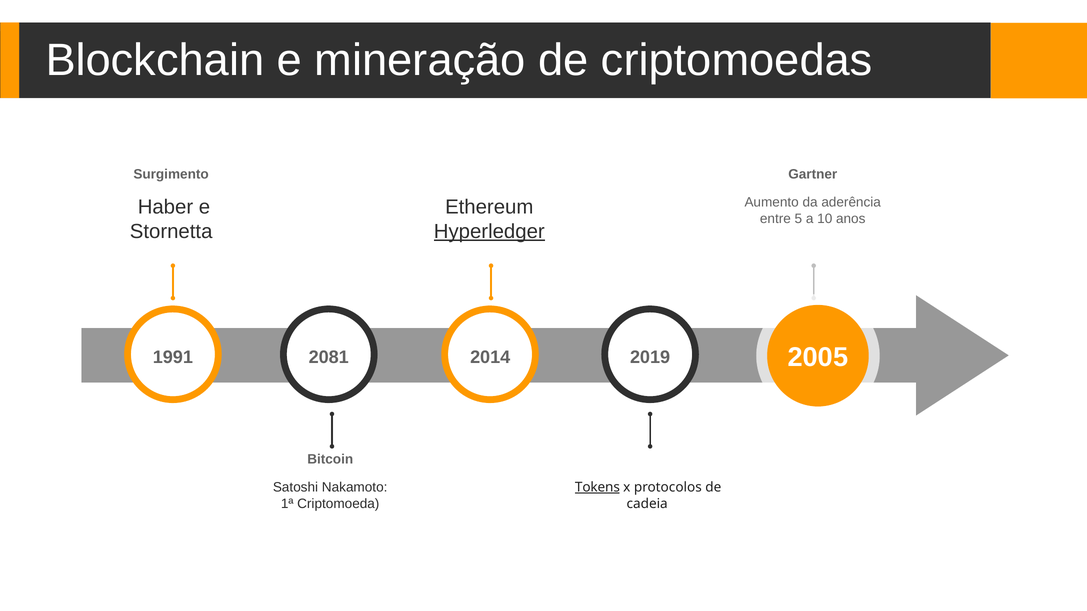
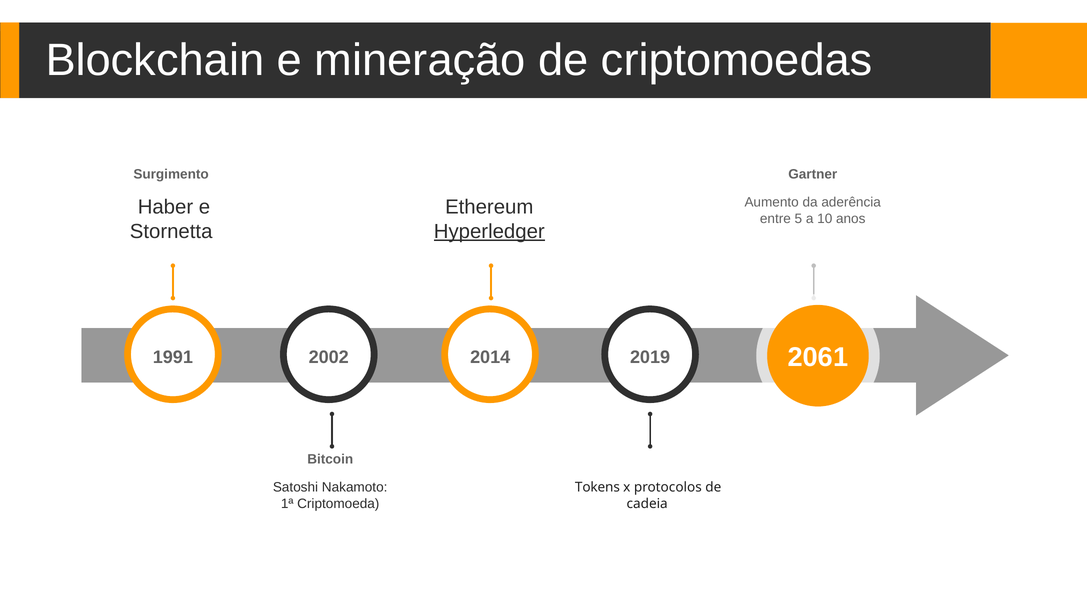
2081: 2081 -> 2002
2005: 2005 -> 2061
Tokens underline: present -> none
